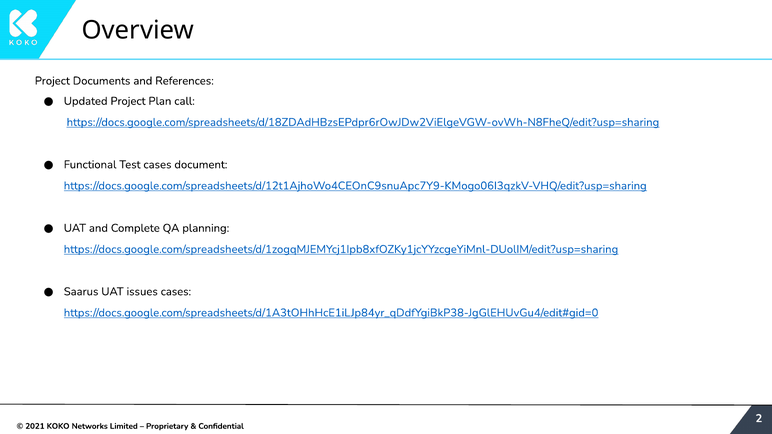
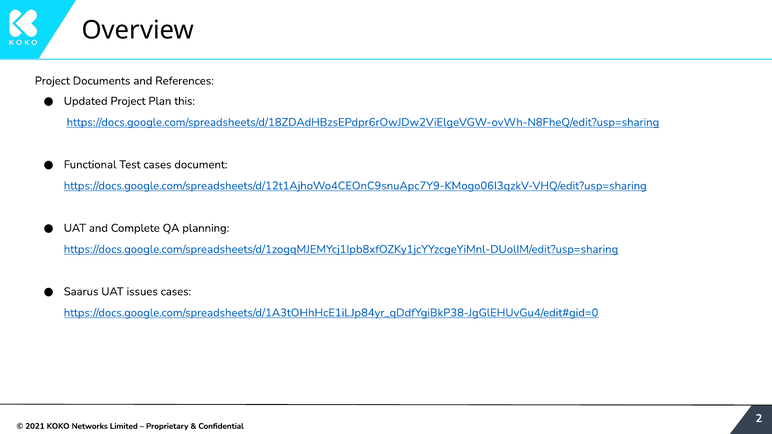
call: call -> this
